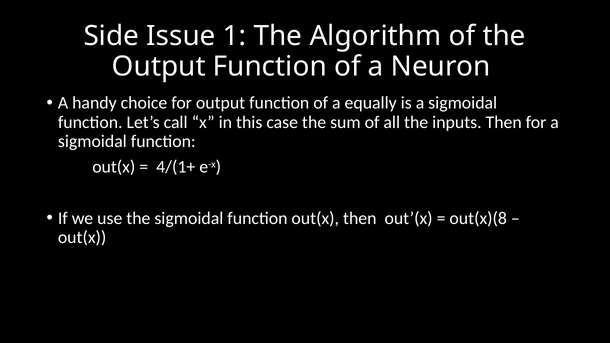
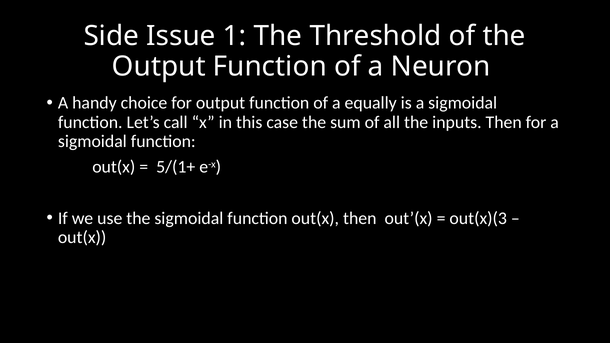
Algorithm: Algorithm -> Threshold
4/(1+: 4/(1+ -> 5/(1+
out(x)(8: out(x)(8 -> out(x)(3
